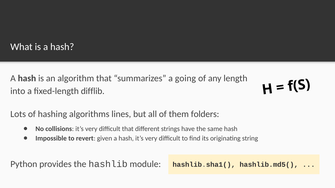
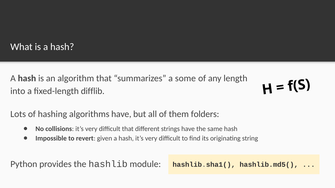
going: going -> some
algorithms lines: lines -> have
